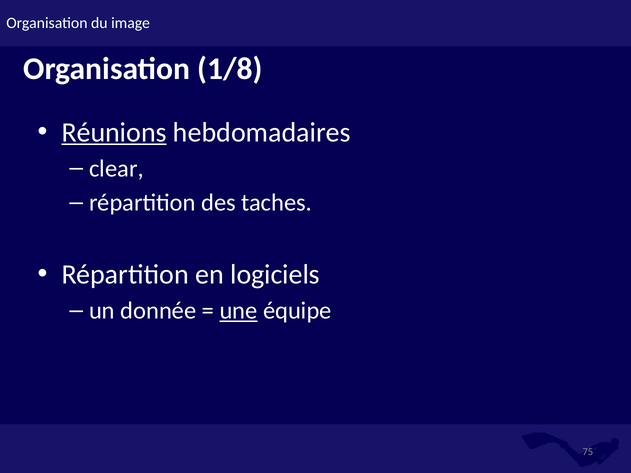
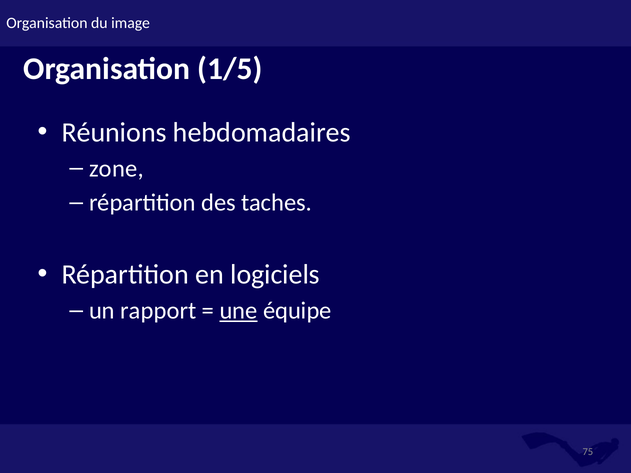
1/8: 1/8 -> 1/5
Réunions underline: present -> none
clear: clear -> zone
donnée: donnée -> rapport
